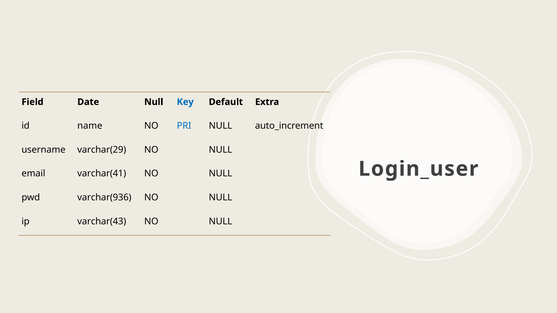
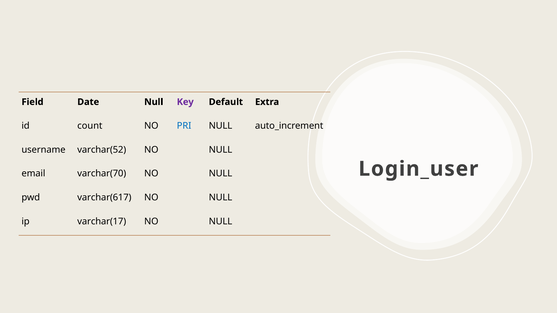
Key colour: blue -> purple
name: name -> count
varchar(29: varchar(29 -> varchar(52
varchar(41: varchar(41 -> varchar(70
varchar(936: varchar(936 -> varchar(617
varchar(43: varchar(43 -> varchar(17
